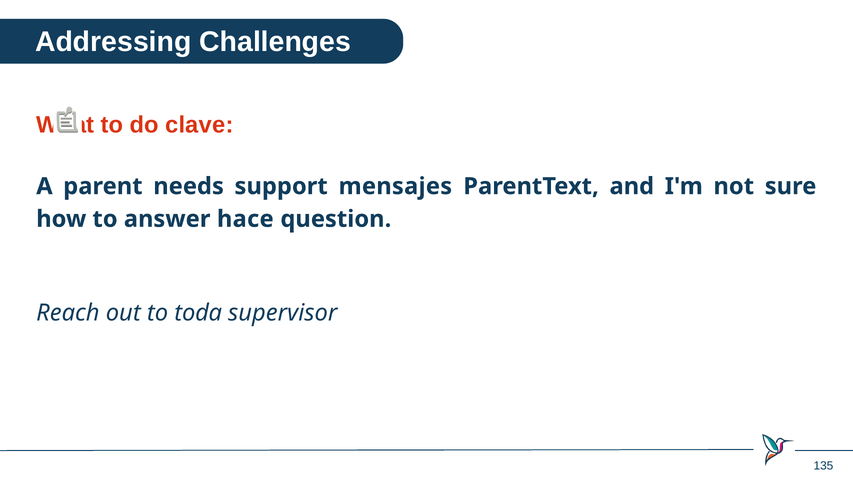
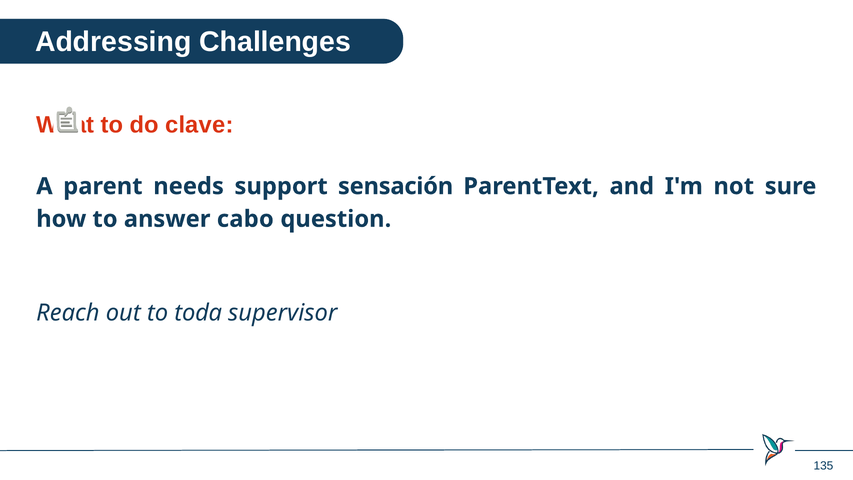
mensajes: mensajes -> sensación
hace: hace -> cabo
